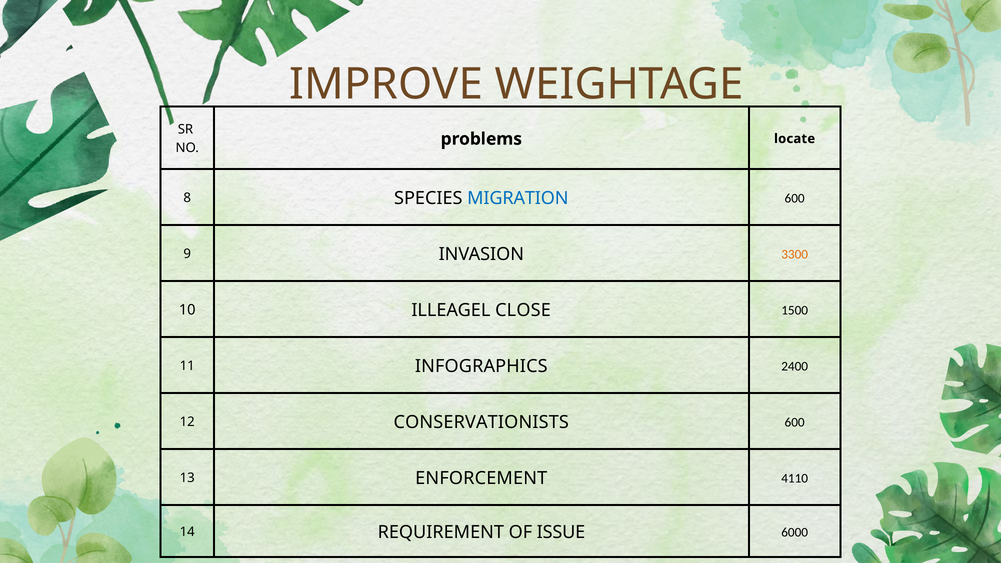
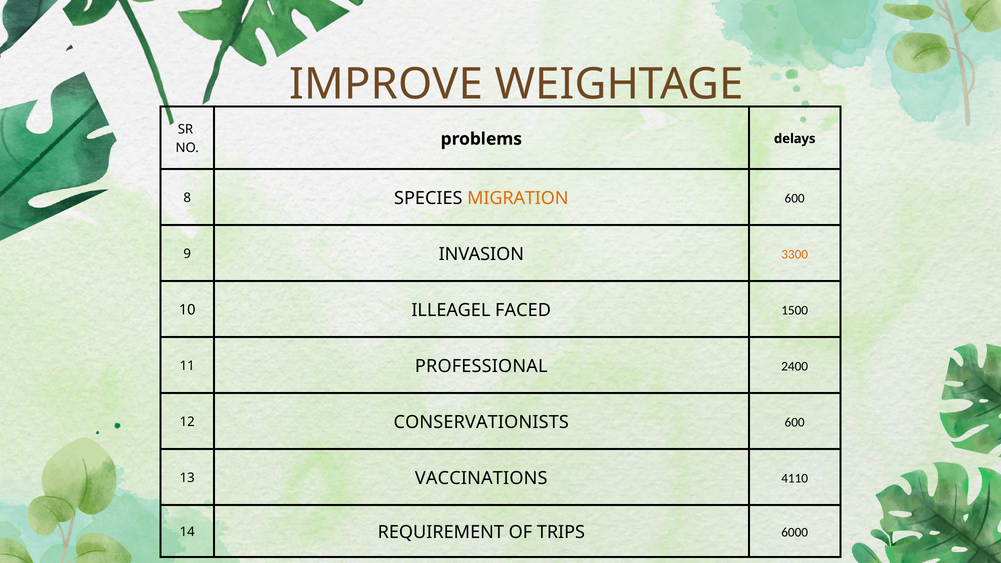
locate: locate -> delays
MIGRATION colour: blue -> orange
CLOSE: CLOSE -> FACED
INFOGRAPHICS: INFOGRAPHICS -> PROFESSIONAL
ENFORCEMENT: ENFORCEMENT -> VACCINATIONS
ISSUE: ISSUE -> TRIPS
